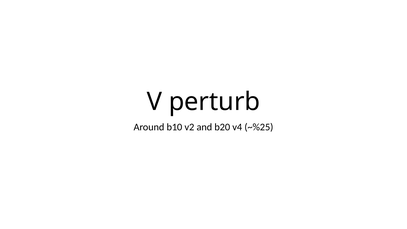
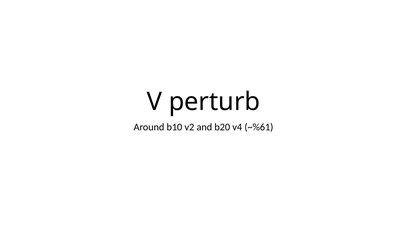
~%25: ~%25 -> ~%61
